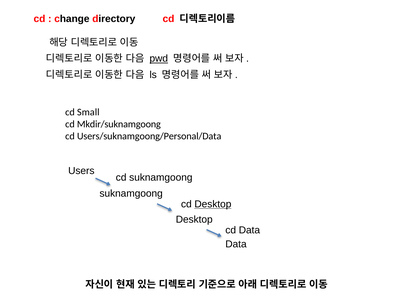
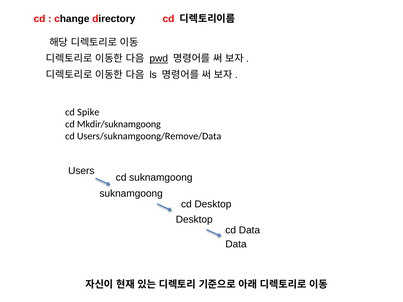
Small: Small -> Spike
Users/suknamgoong/Personal/Data: Users/suknamgoong/Personal/Data -> Users/suknamgoong/Remove/Data
Desktop at (213, 204) underline: present -> none
